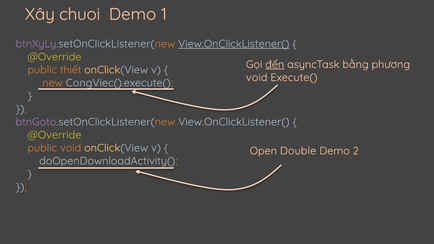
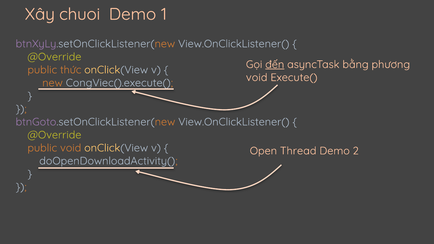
View.OnClickListener( at (234, 44) underline: present -> none
thiết: thiết -> thức
Double: Double -> Thread
